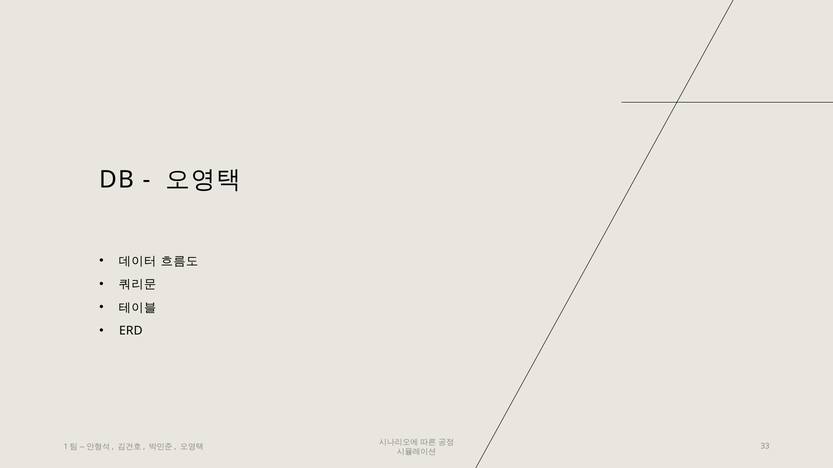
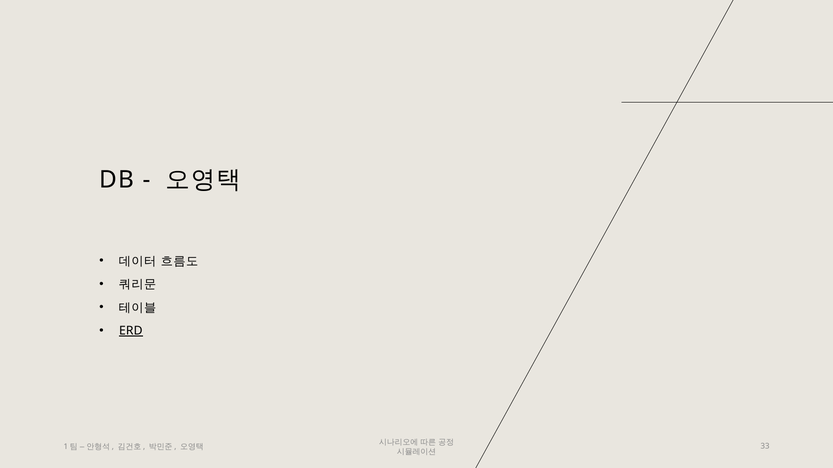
ERD underline: none -> present
